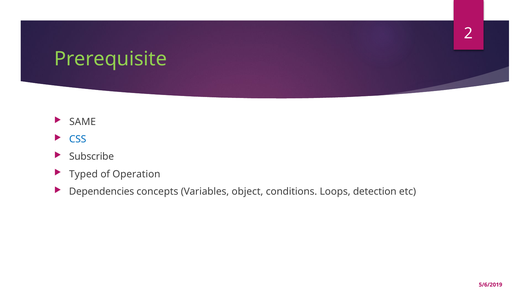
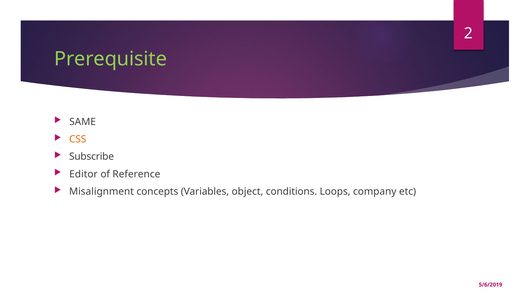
CSS colour: blue -> orange
Typed: Typed -> Editor
Operation: Operation -> Reference
Dependencies: Dependencies -> Misalignment
detection: detection -> company
